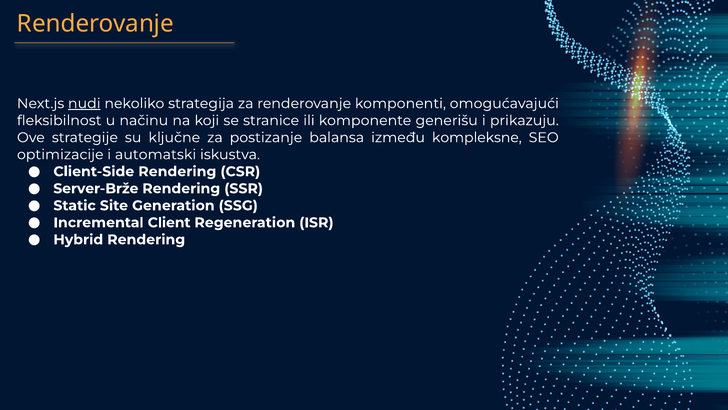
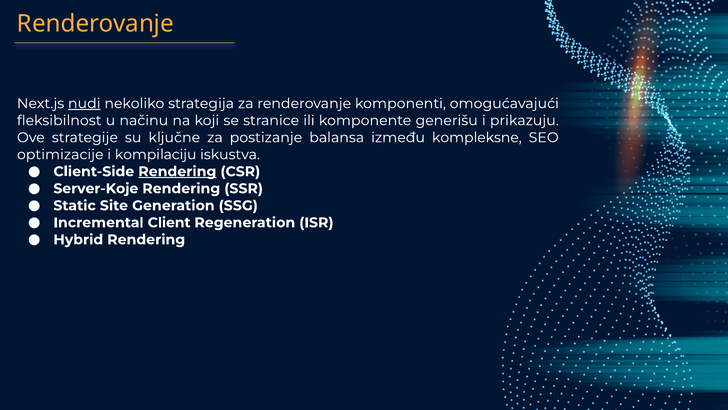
automatski: automatski -> kompilaciju
Rendering at (177, 171) underline: none -> present
Server-Brže: Server-Brže -> Server-Koje
